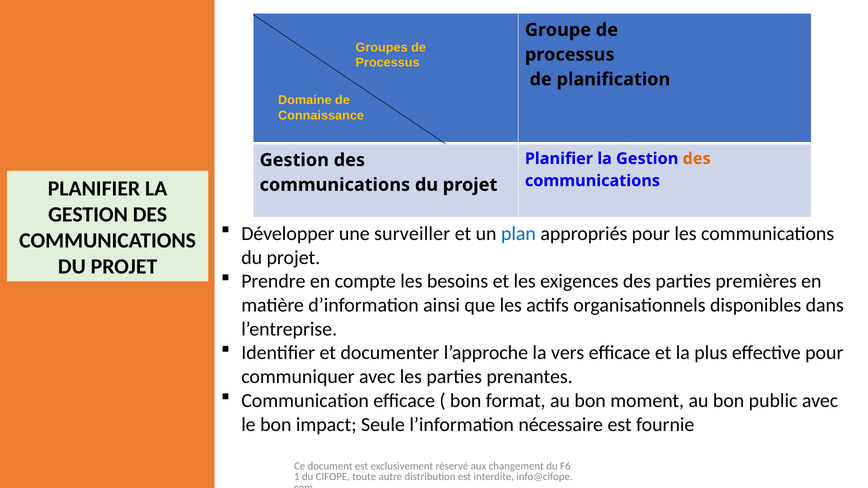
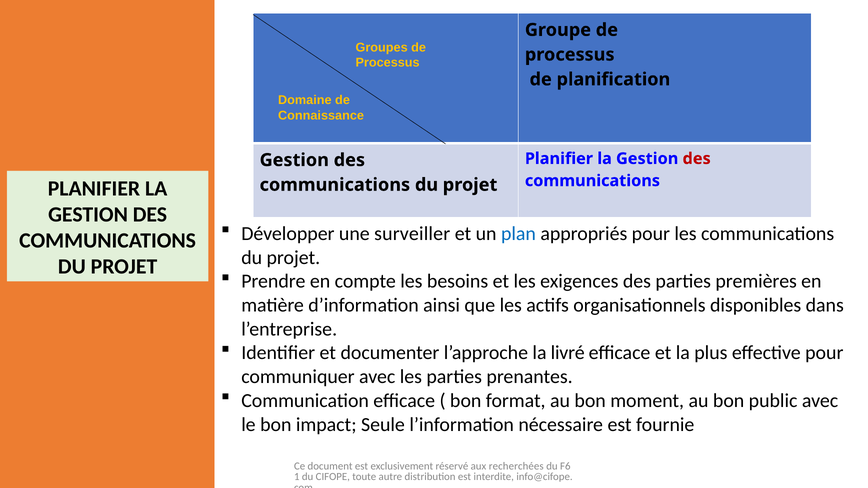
des at (697, 159) colour: orange -> red
vers: vers -> livré
changement: changement -> recherchées
